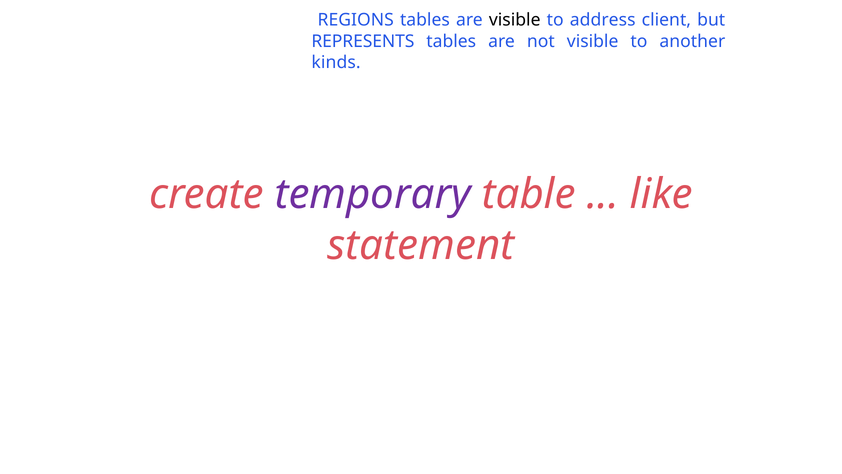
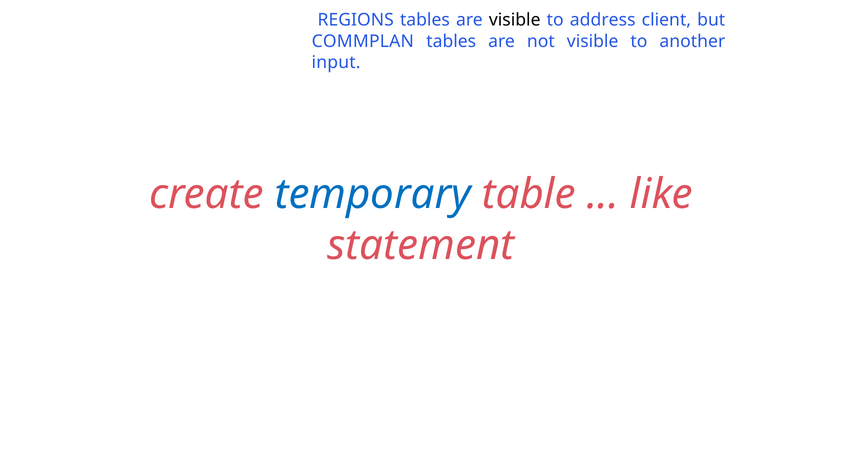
REPRESENTS: REPRESENTS -> COMMPLAN
kinds: kinds -> input
temporary colour: purple -> blue
